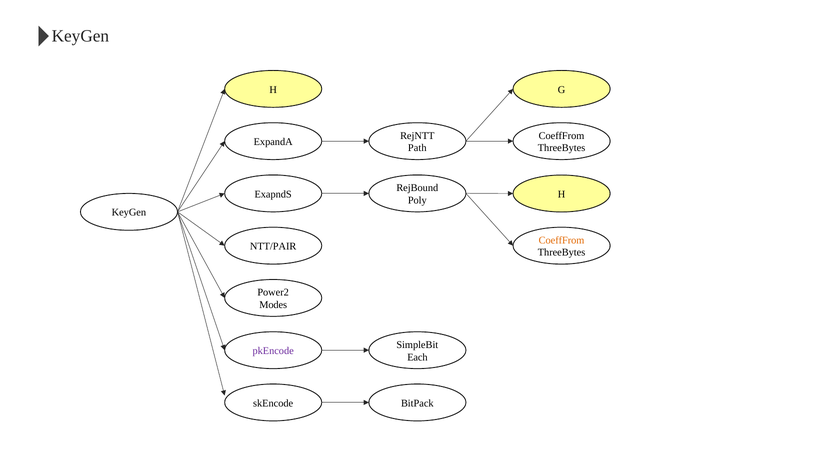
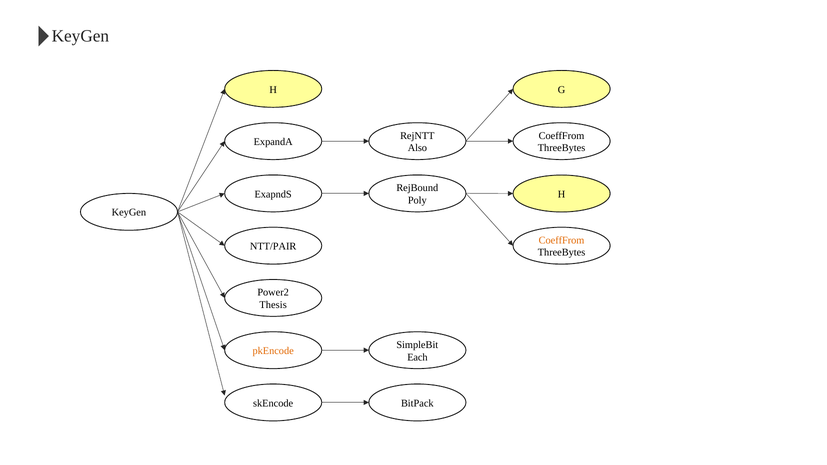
Path: Path -> Also
Modes: Modes -> Thesis
pkEncode colour: purple -> orange
